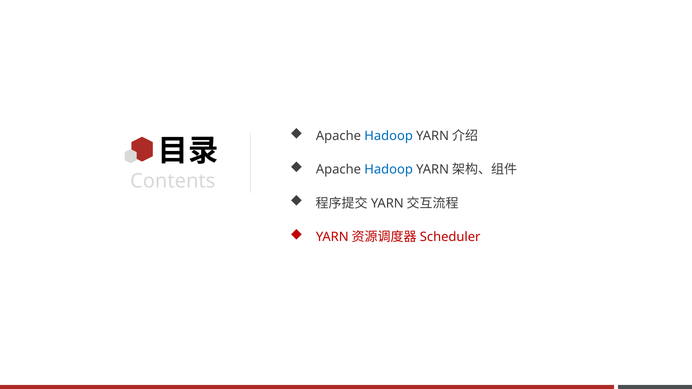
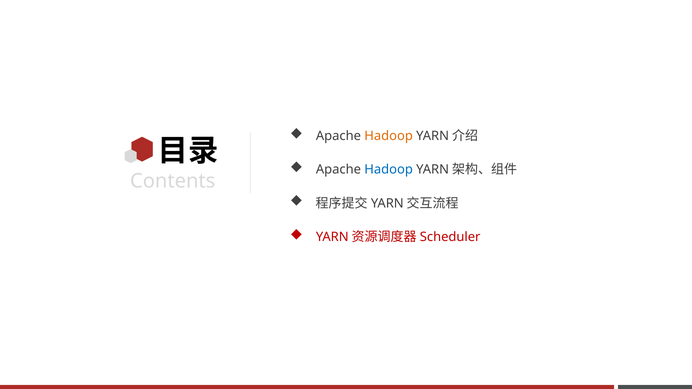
Hadoop at (389, 136) colour: blue -> orange
